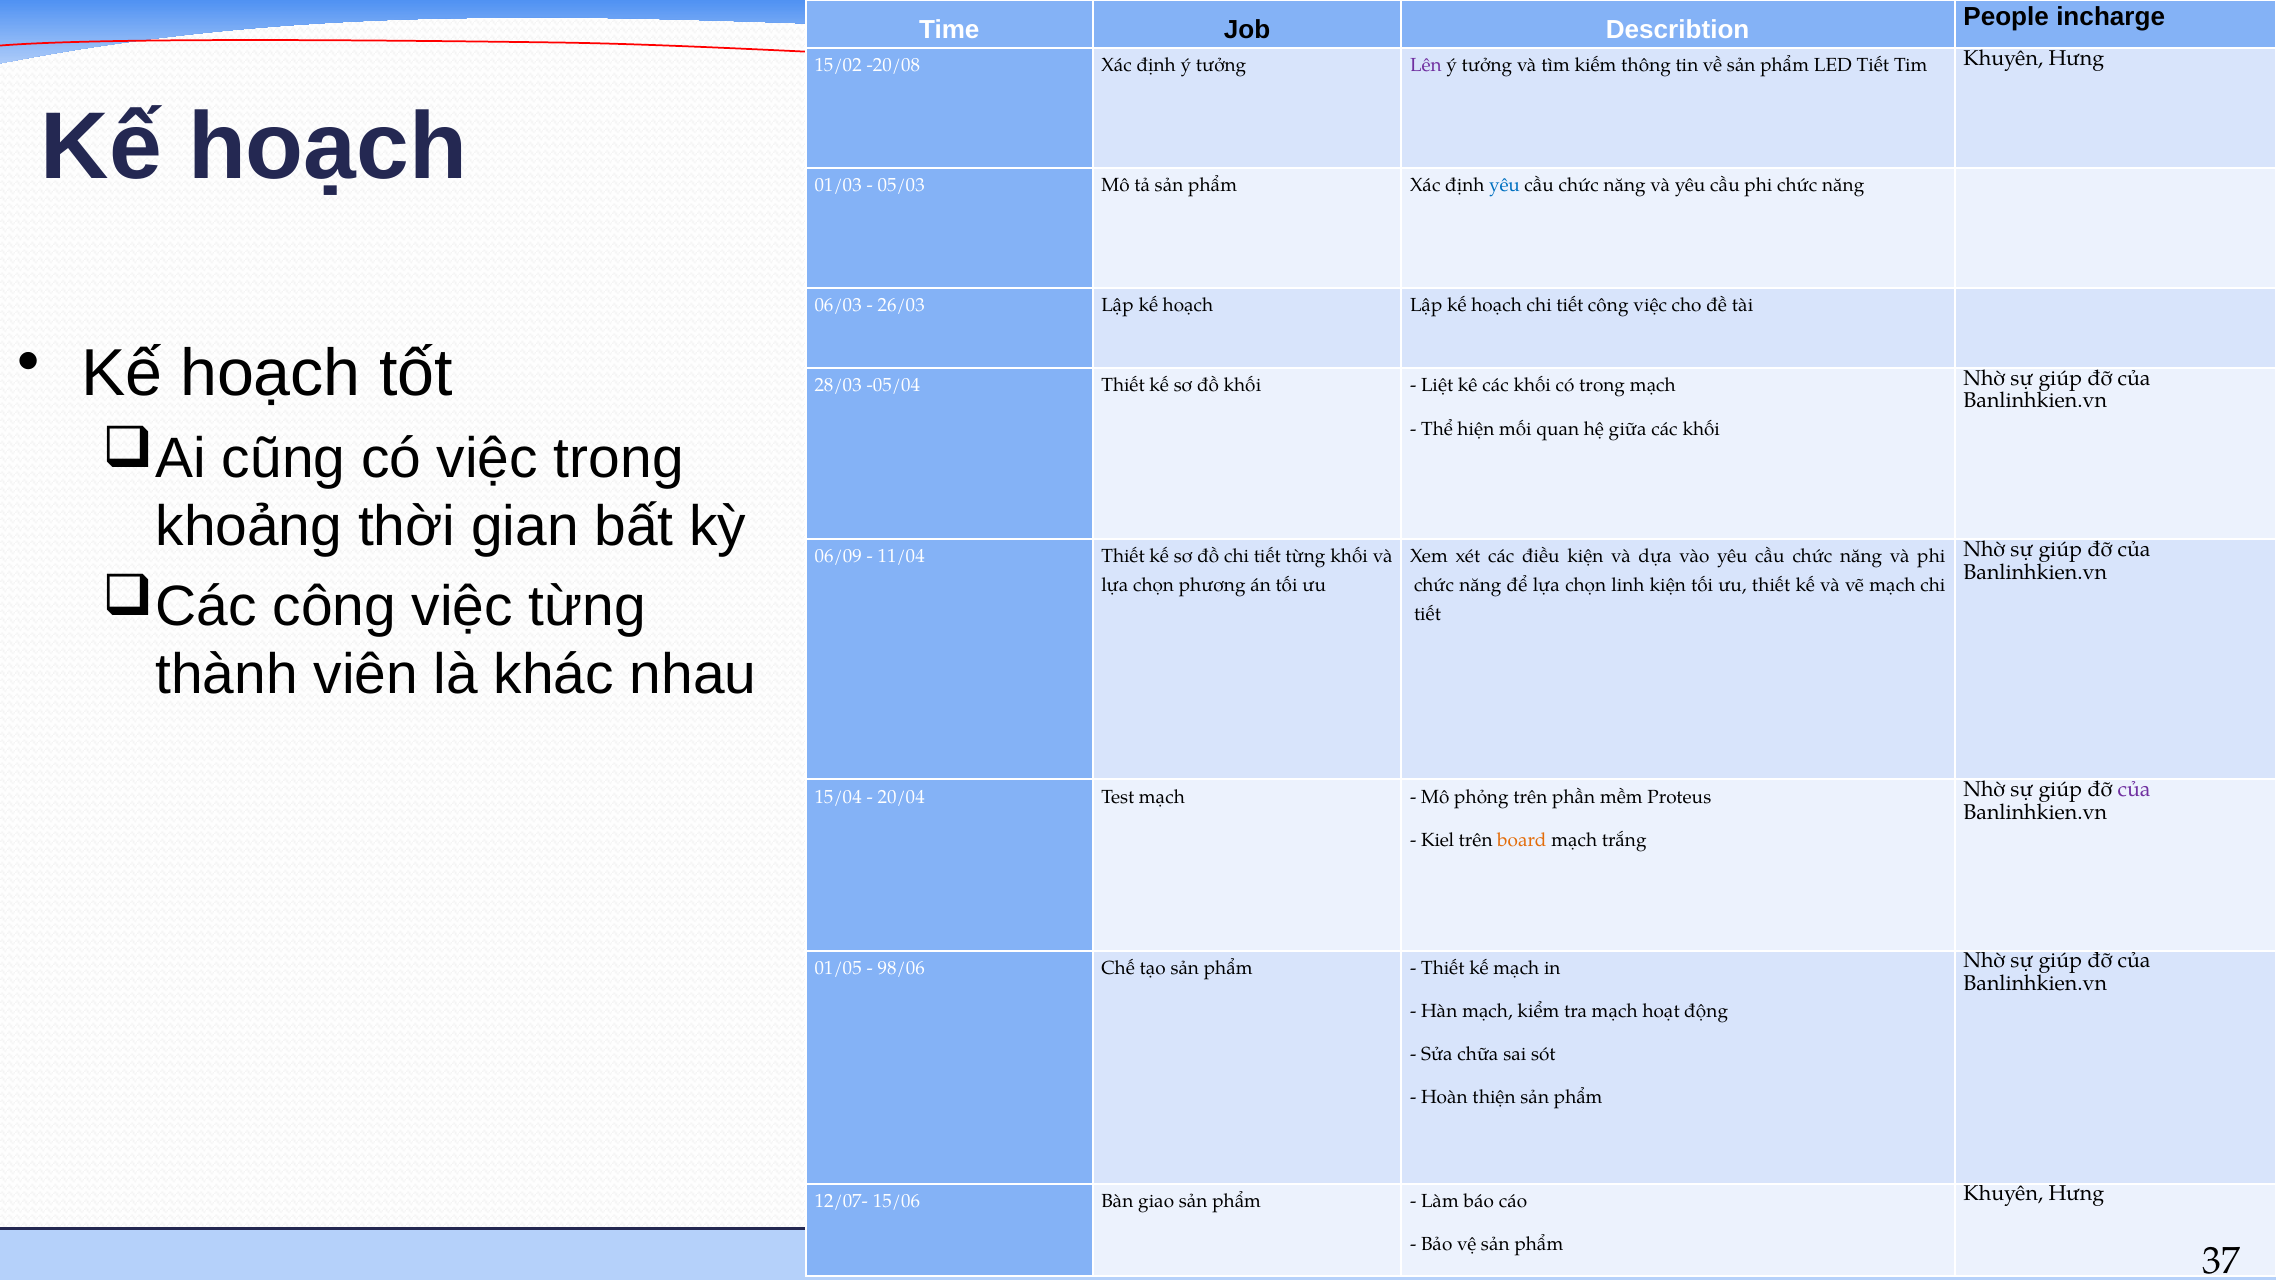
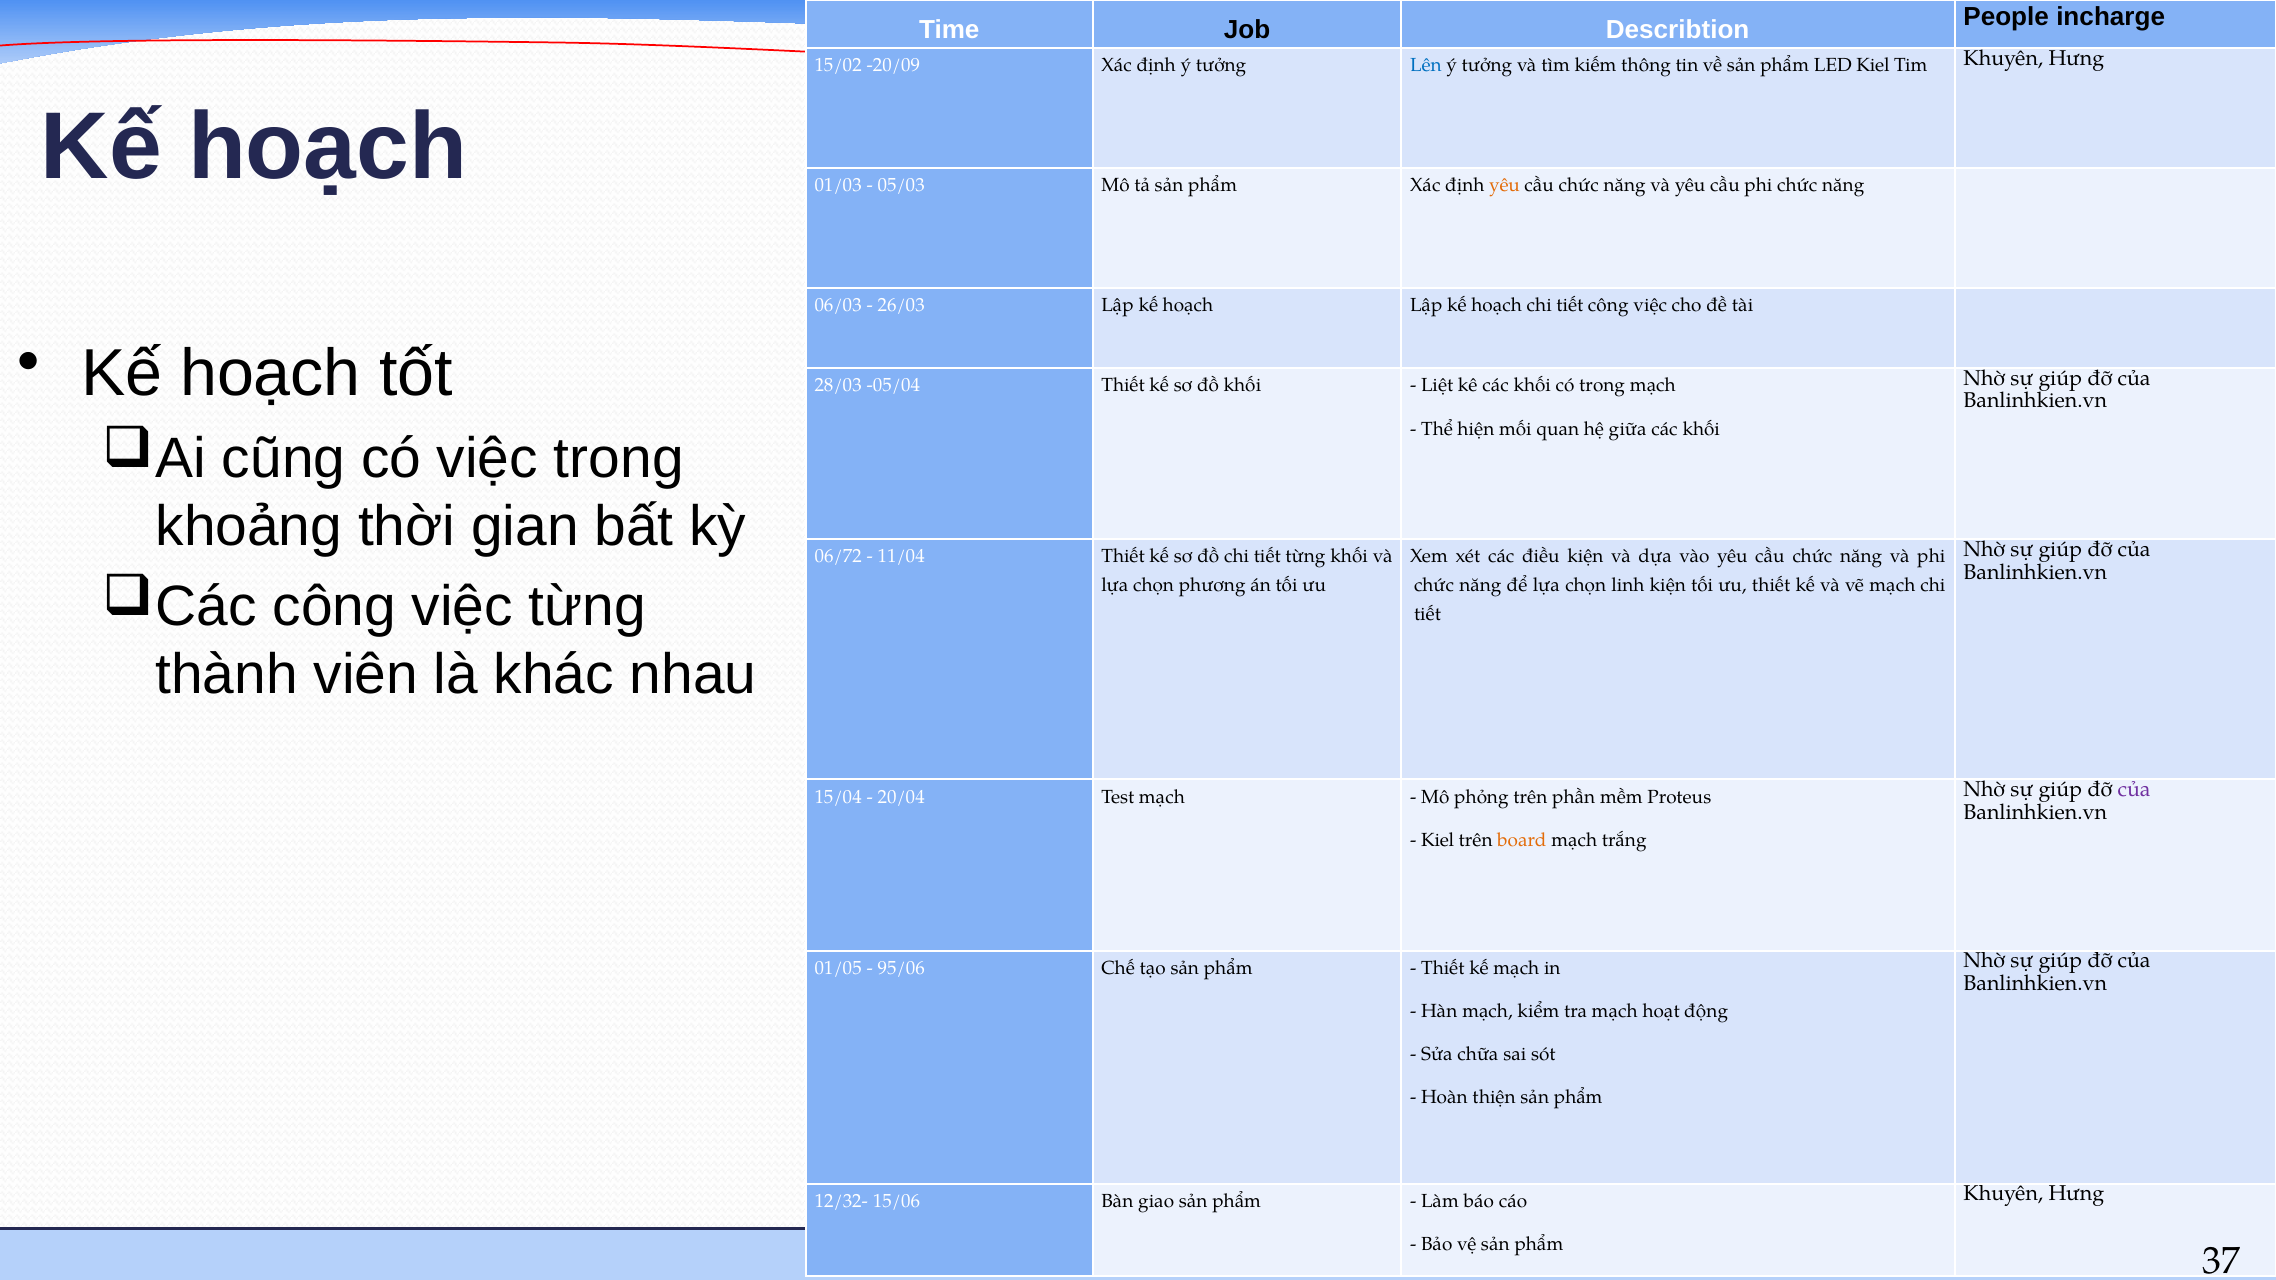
-20/08: -20/08 -> -20/09
Lên colour: purple -> blue
LED Tiết: Tiết -> Kiel
yêu at (1505, 186) colour: blue -> orange
06/09: 06/09 -> 06/72
98/06: 98/06 -> 95/06
12/07-: 12/07- -> 12/32-
